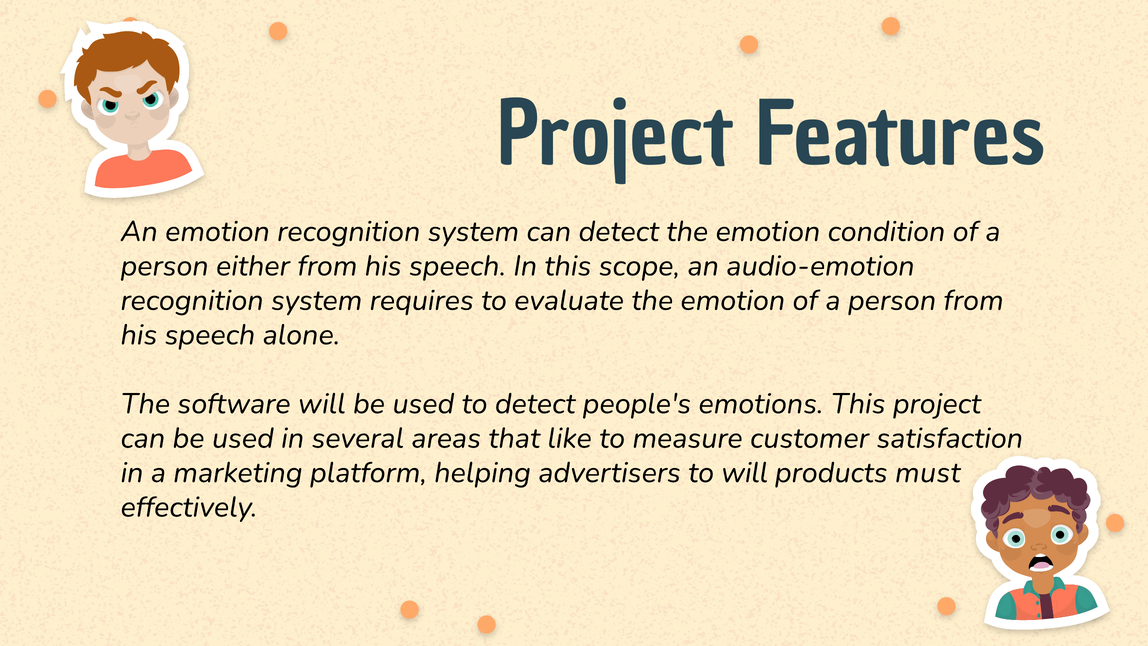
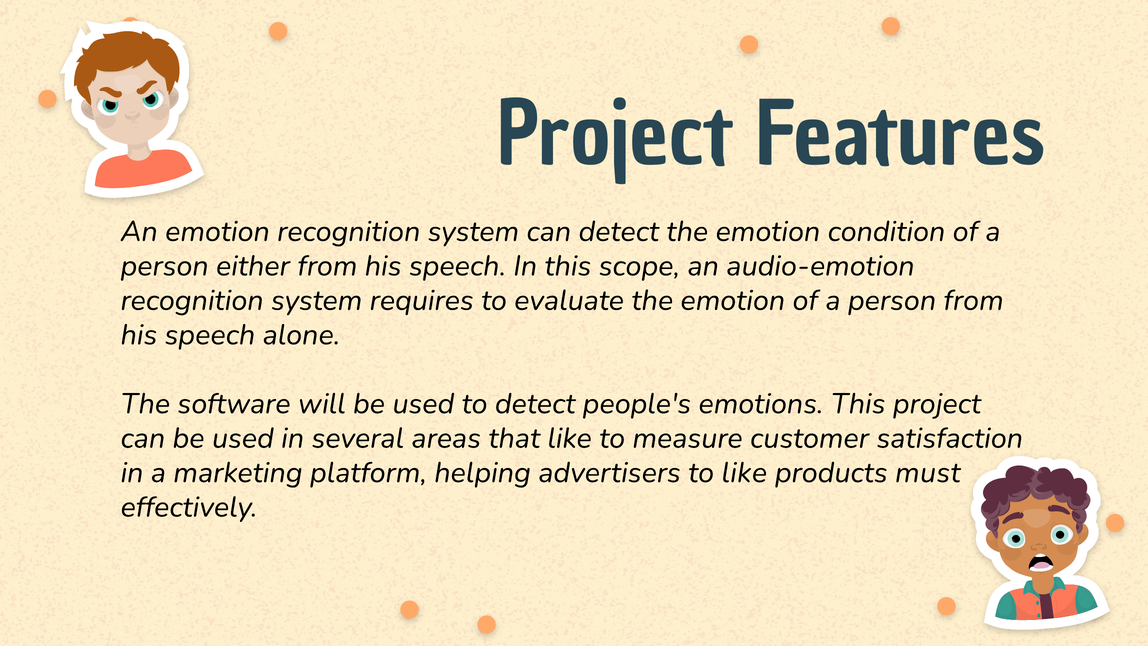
to will: will -> like
